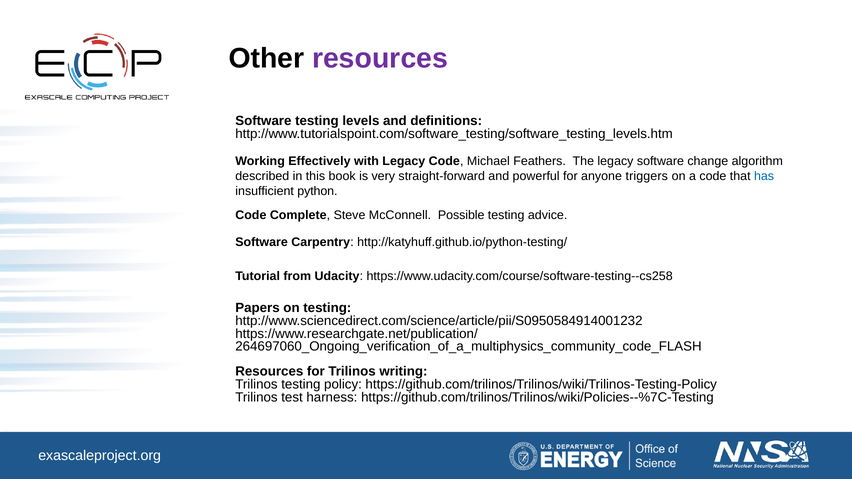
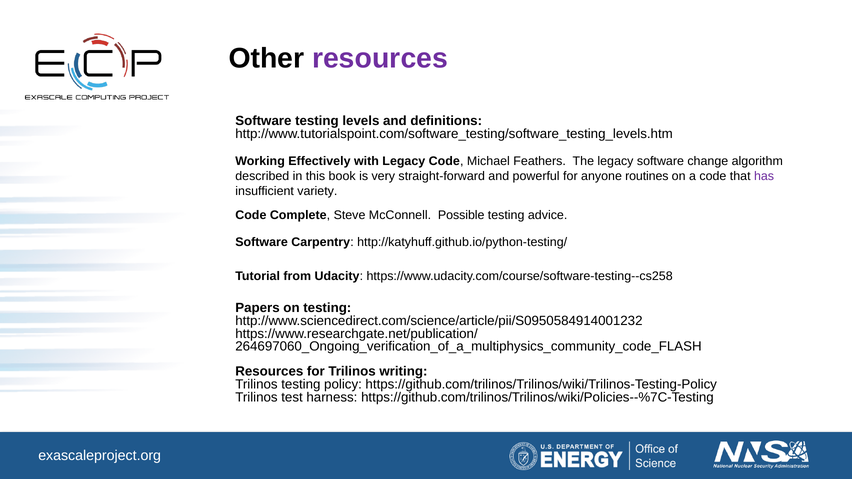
triggers: triggers -> routines
has colour: blue -> purple
python: python -> variety
